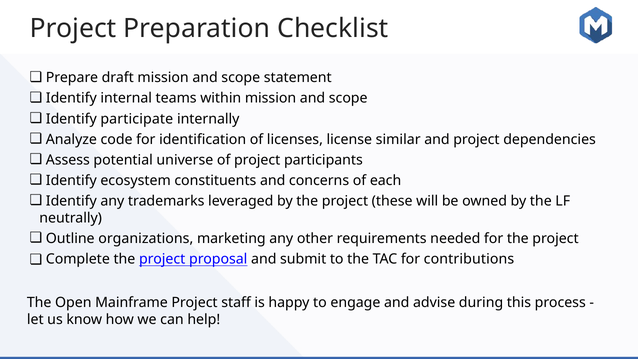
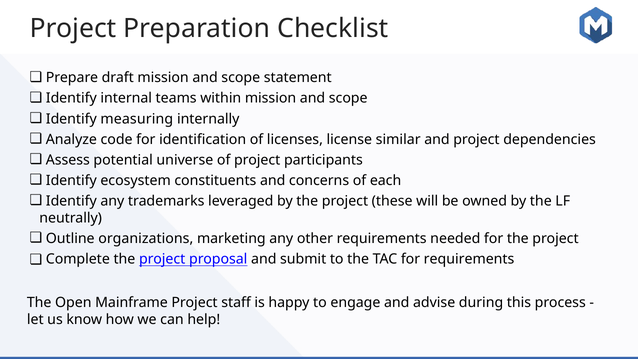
participate: participate -> measuring
for contributions: contributions -> requirements
